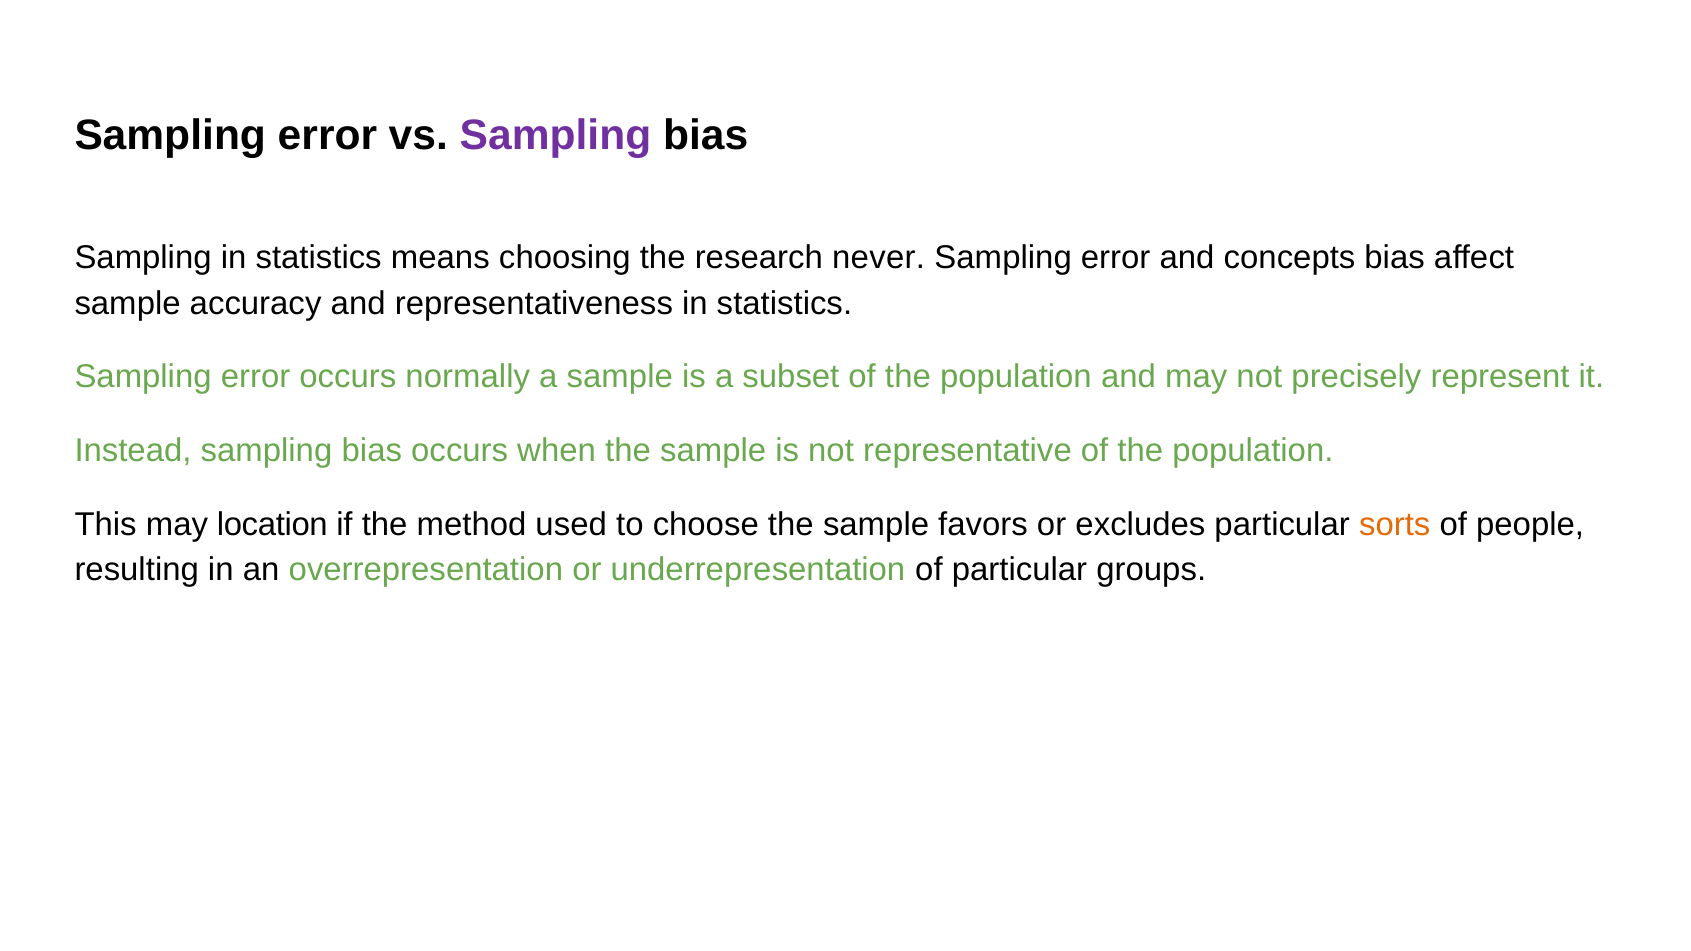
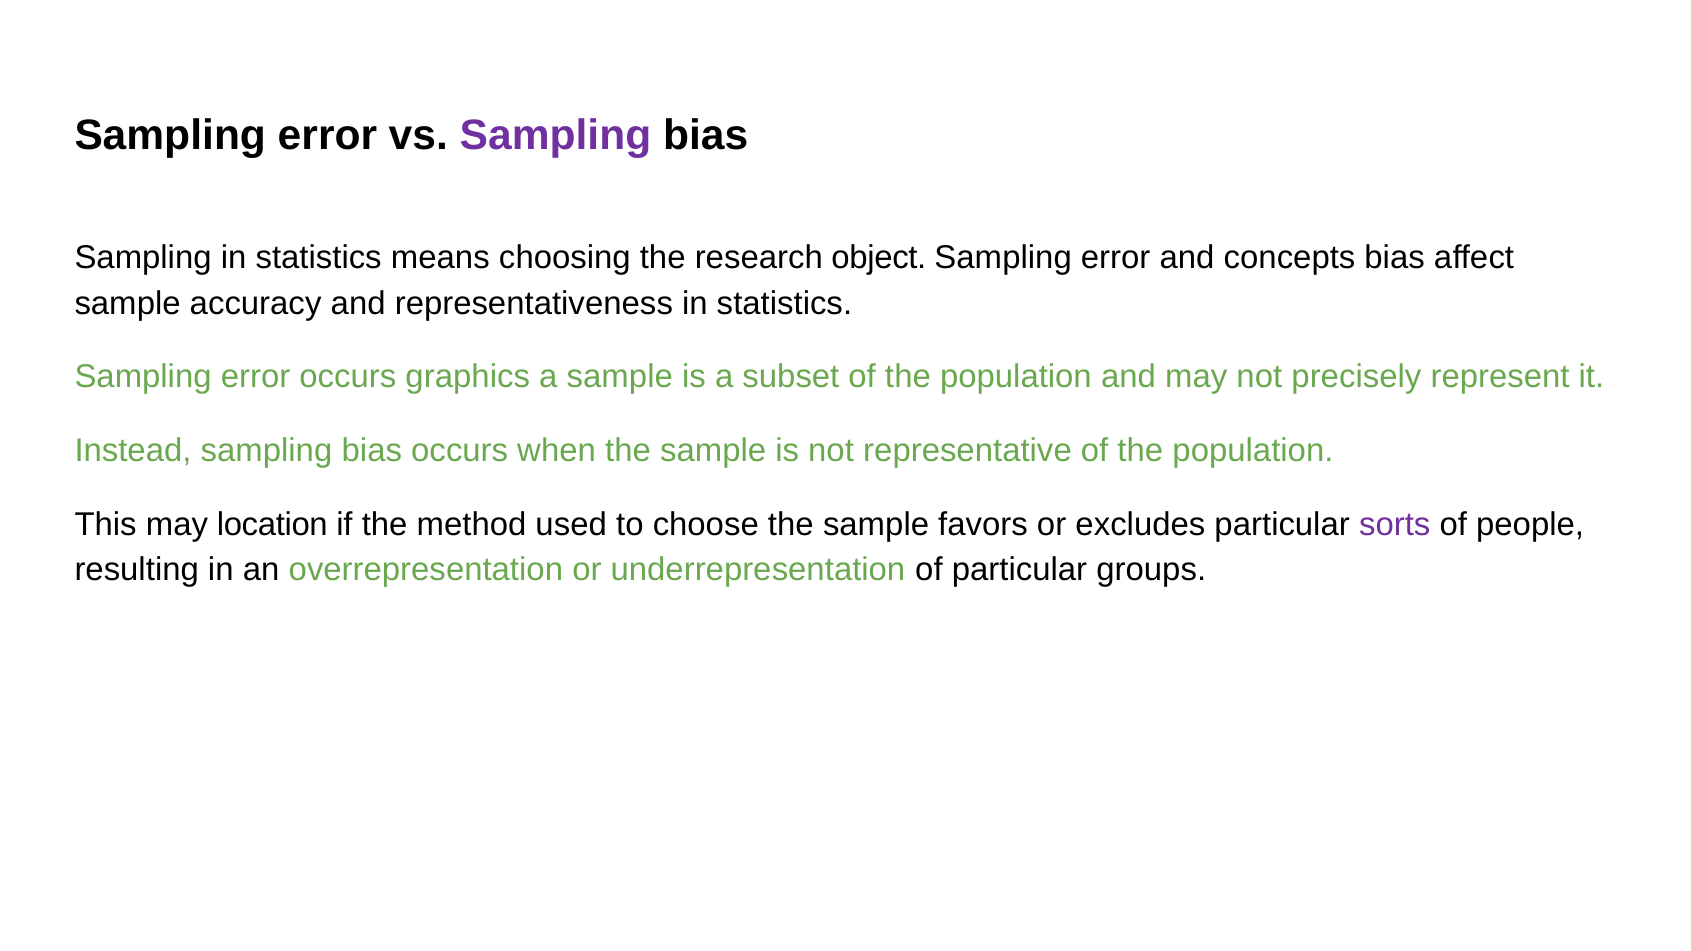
never: never -> object
normally: normally -> graphics
sorts colour: orange -> purple
